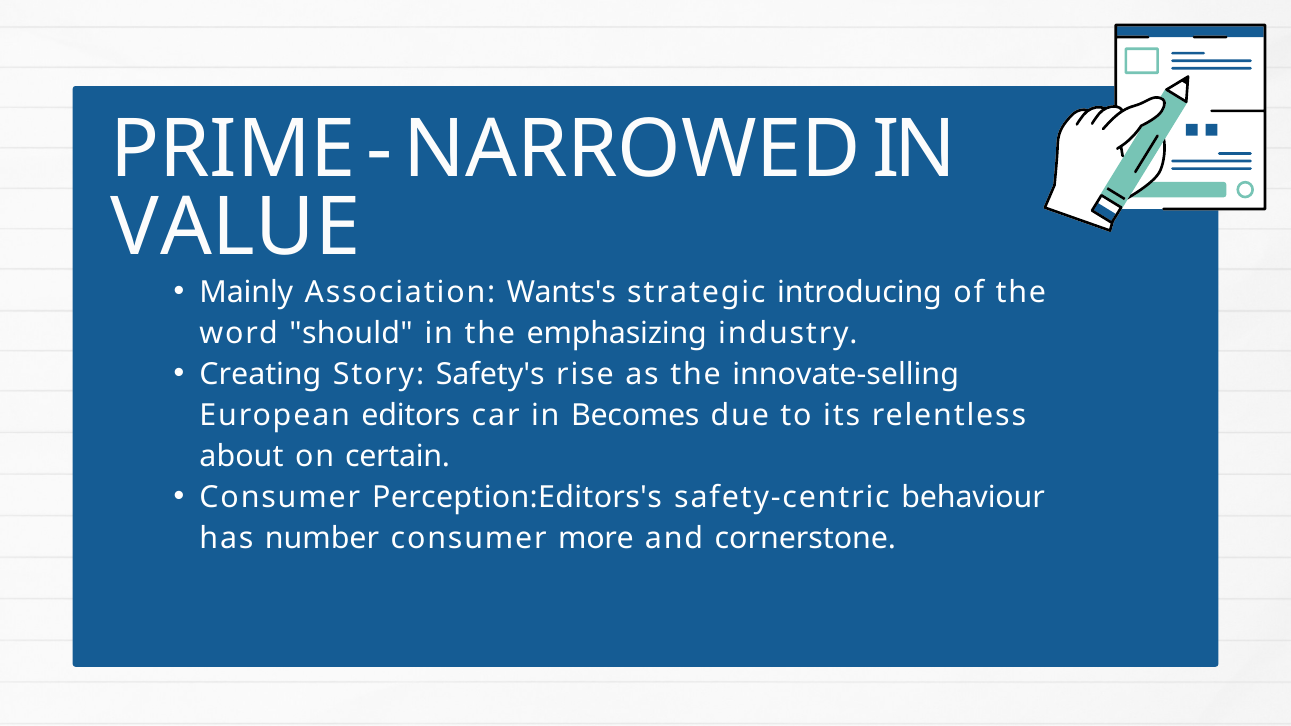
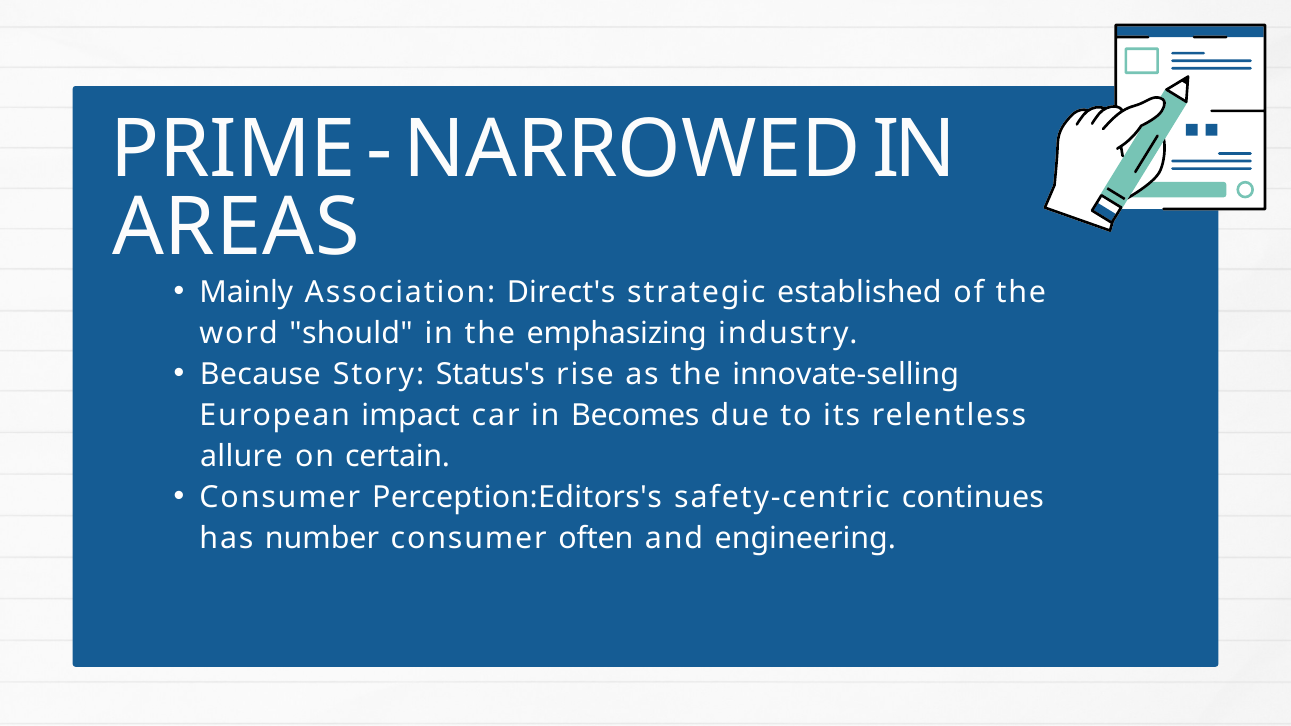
VALUE: VALUE -> AREAS
Wants's: Wants's -> Direct's
introducing: introducing -> established
Creating: Creating -> Because
Safety's: Safety's -> Status's
editors: editors -> impact
about: about -> allure
behaviour: behaviour -> continues
more: more -> often
cornerstone: cornerstone -> engineering
